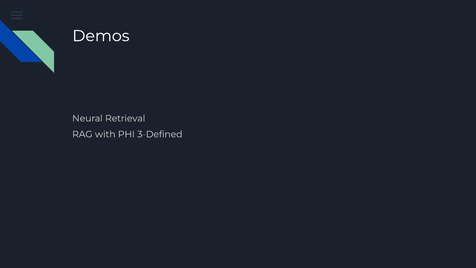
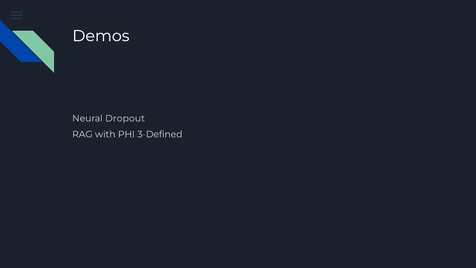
Retrieval: Retrieval -> Dropout
